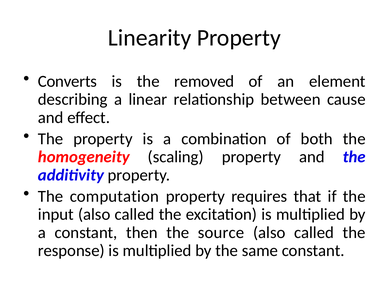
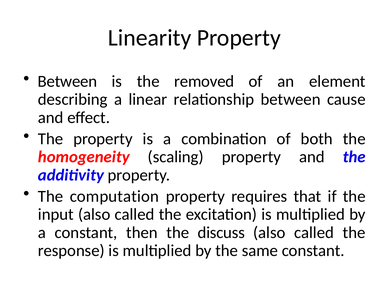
Converts at (67, 81): Converts -> Between
source: source -> discuss
